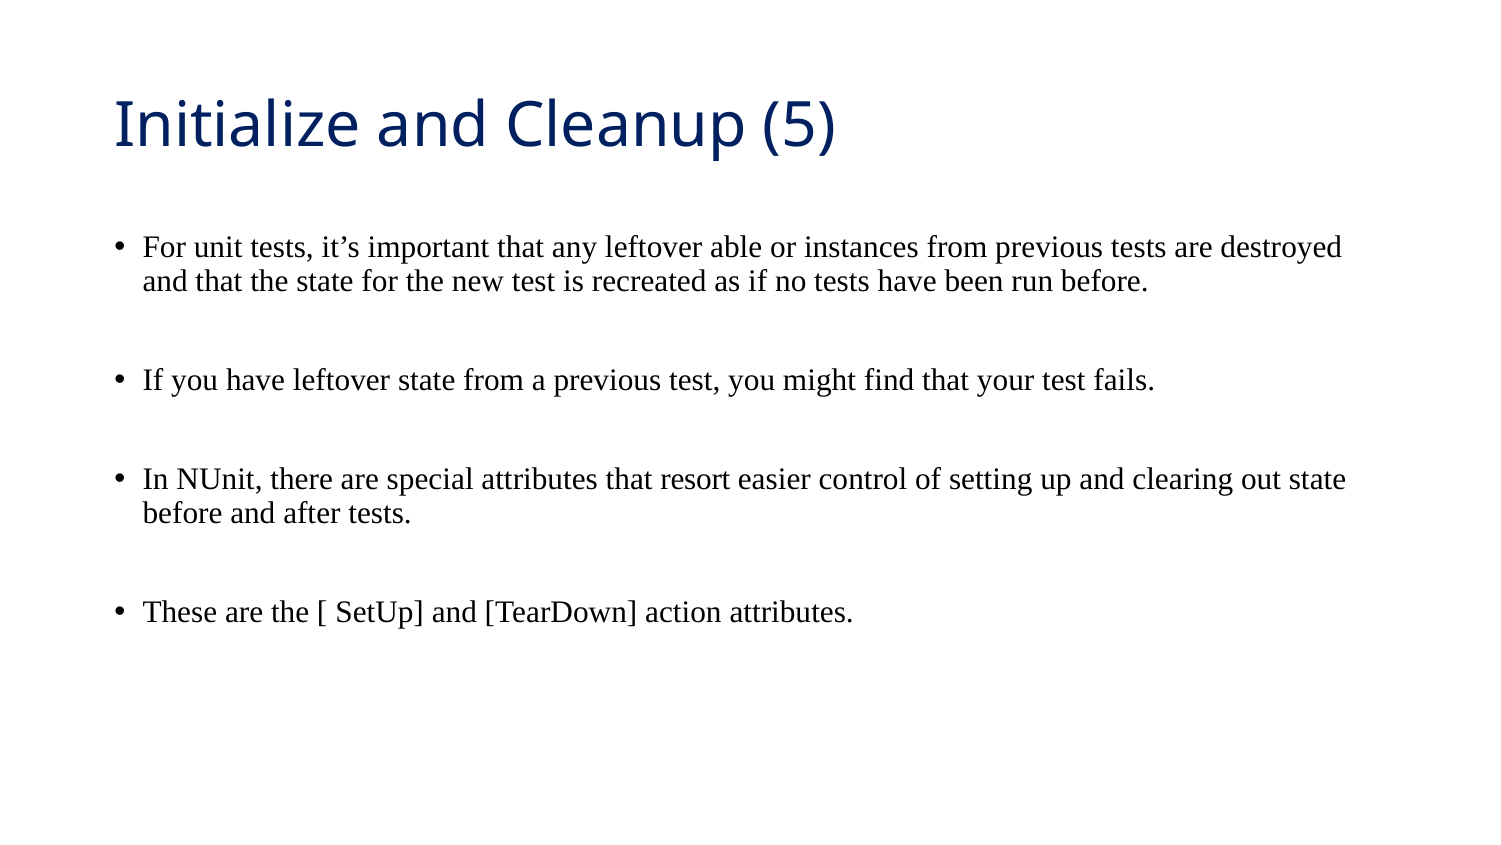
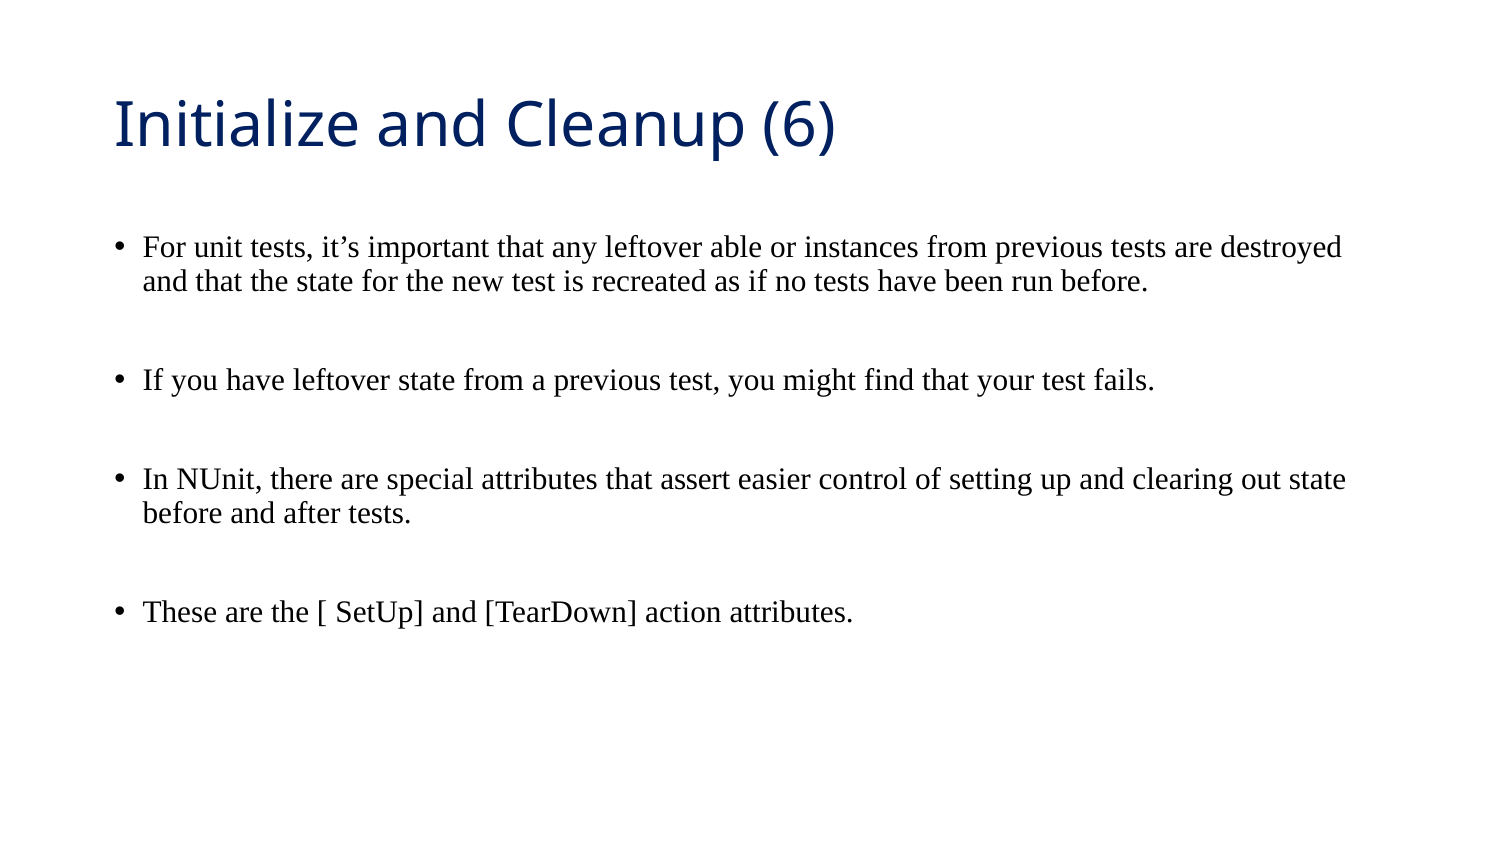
5: 5 -> 6
resort: resort -> assert
